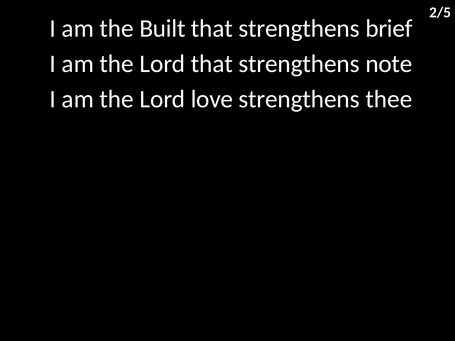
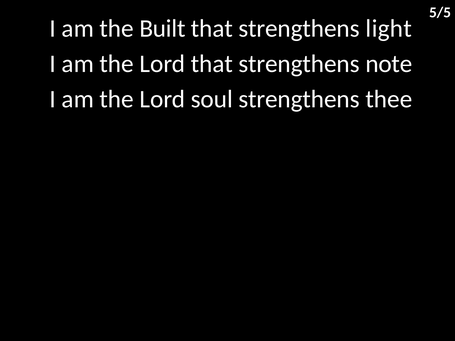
2/5: 2/5 -> 5/5
brief: brief -> light
love: love -> soul
